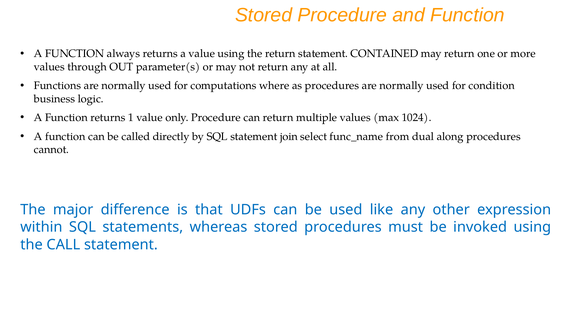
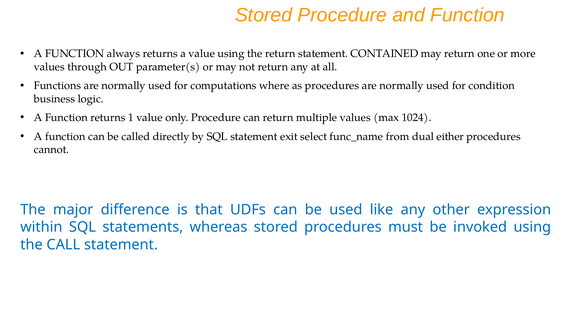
join: join -> exit
along: along -> either
